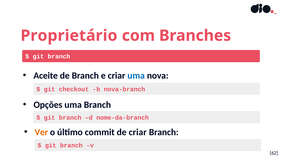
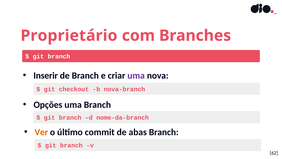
Aceite: Aceite -> Inserir
uma at (136, 75) colour: blue -> purple
de criar: criar -> abas
